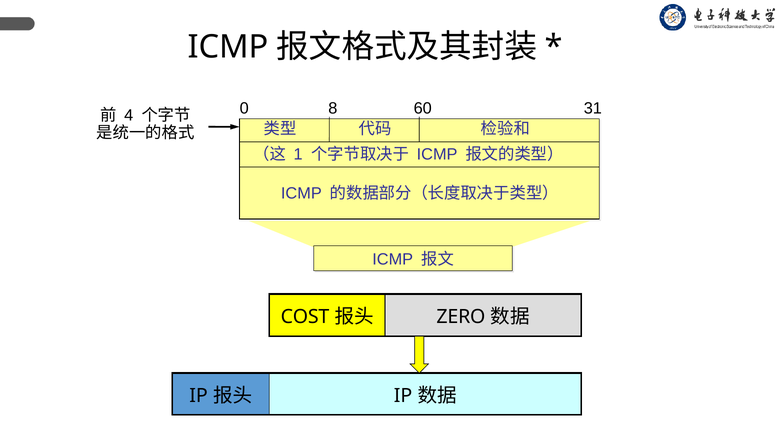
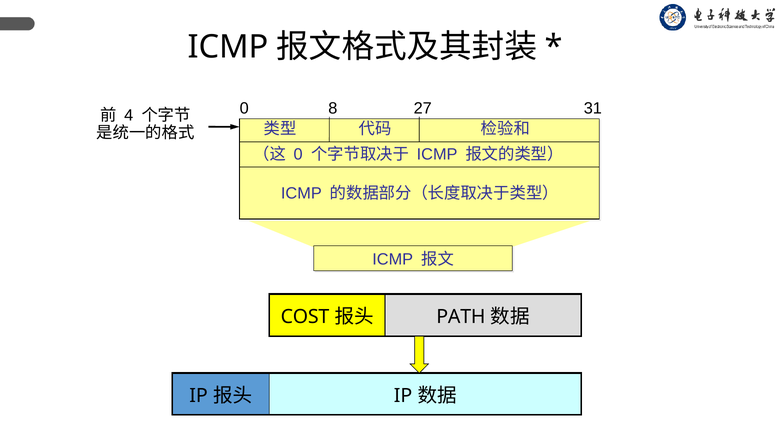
60: 60 -> 27
1 at (298, 155): 1 -> 0
ZERO: ZERO -> PATH
